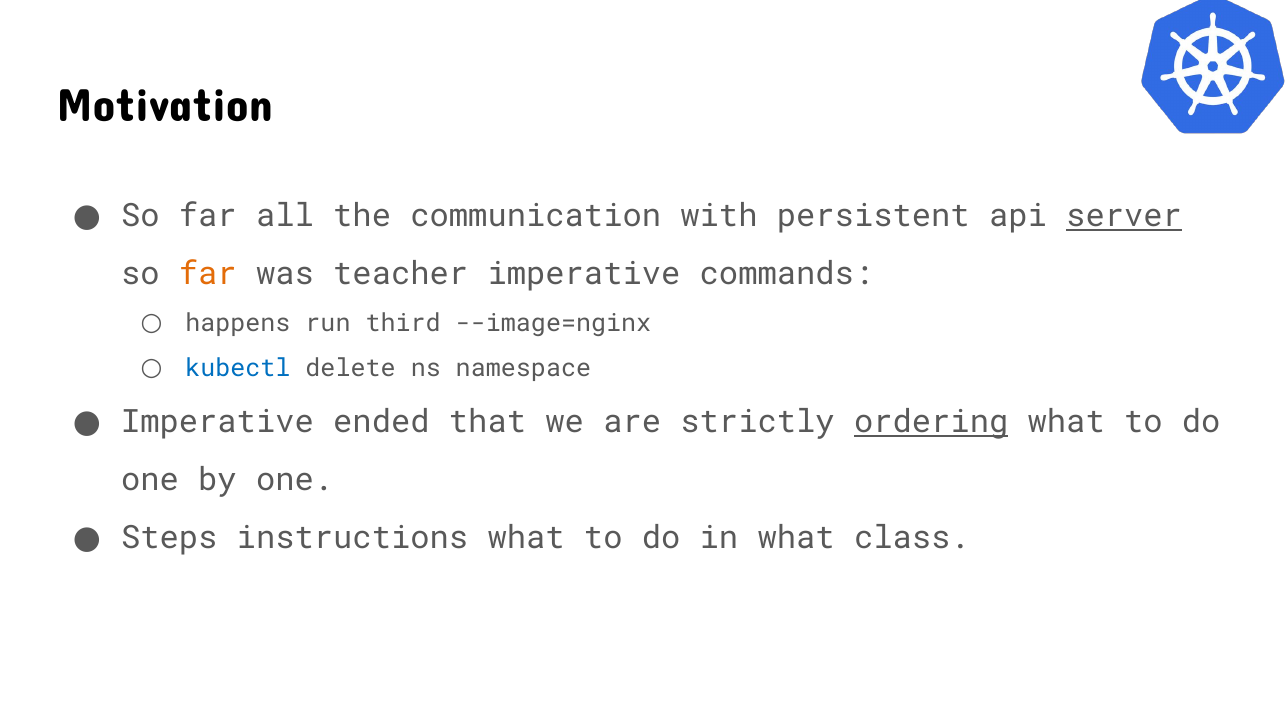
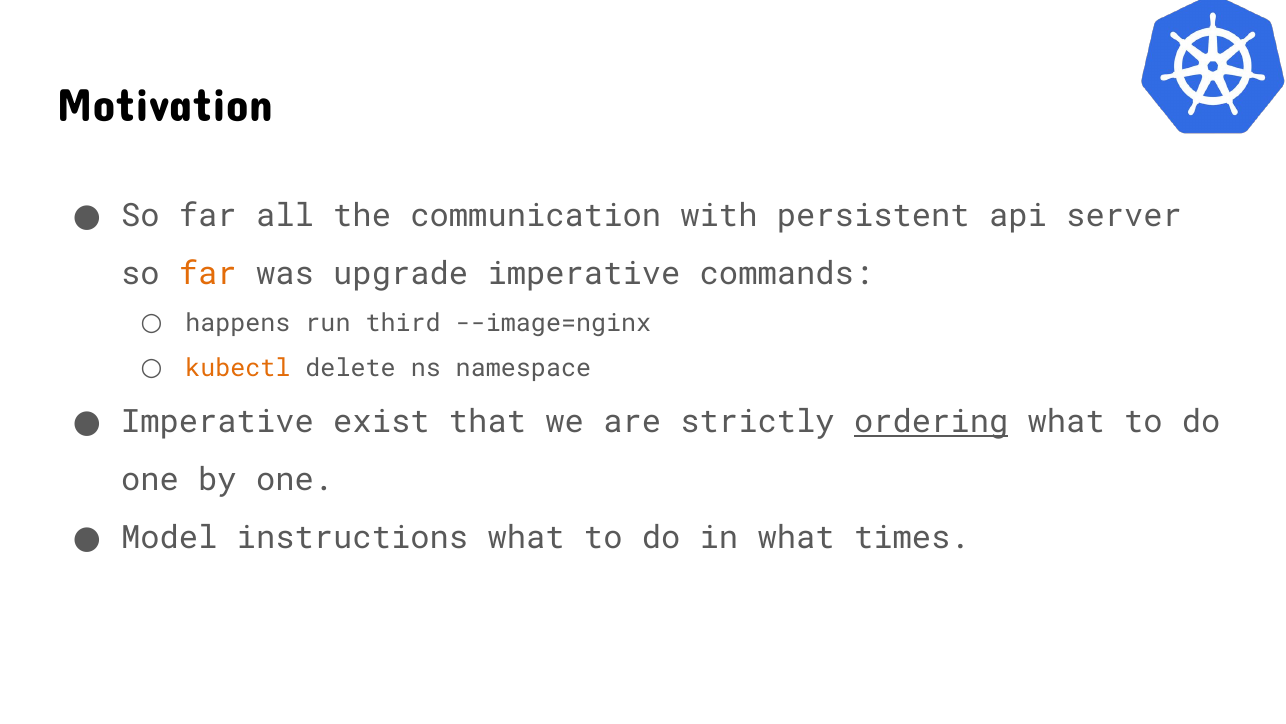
server underline: present -> none
teacher: teacher -> upgrade
kubectl colour: blue -> orange
ended: ended -> exist
Steps: Steps -> Model
class: class -> times
